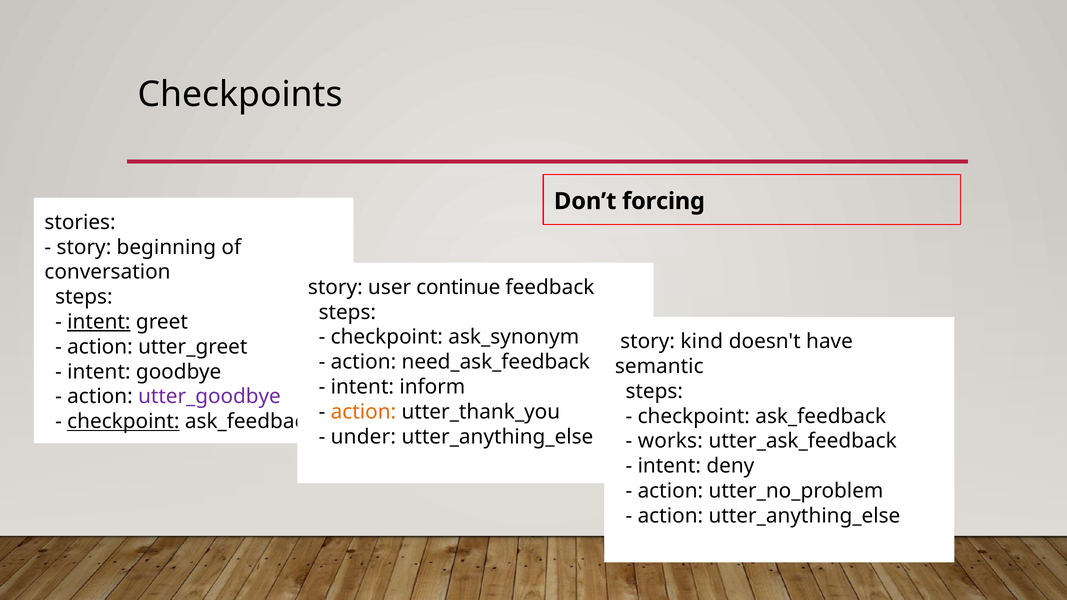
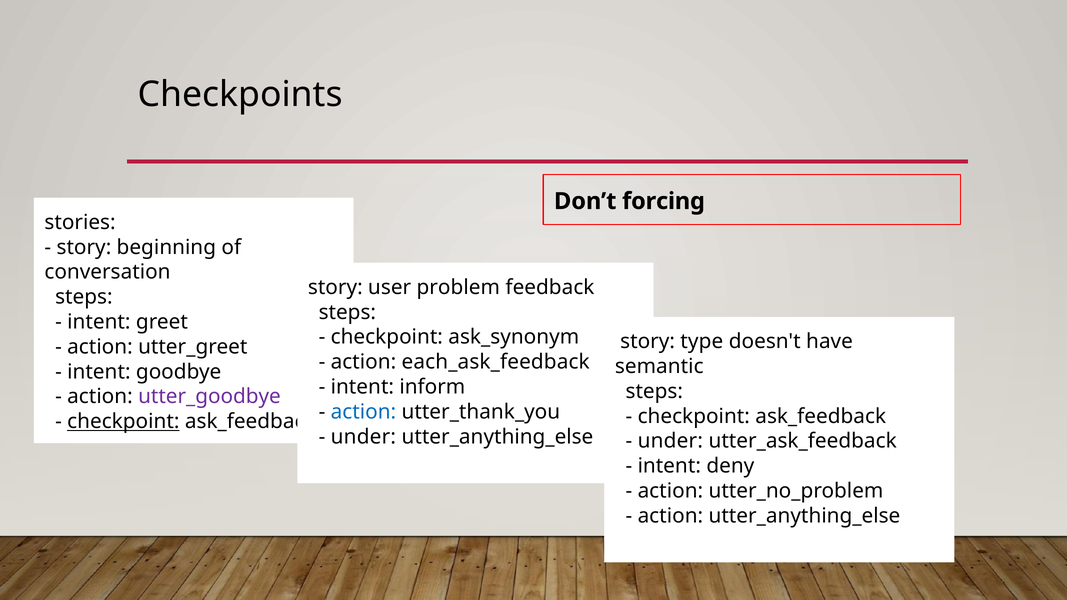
continue: continue -> problem
intent at (99, 322) underline: present -> none
kind: kind -> type
need_ask_feedback: need_ask_feedback -> each_ask_feedback
action at (363, 412) colour: orange -> blue
works at (670, 441): works -> under
